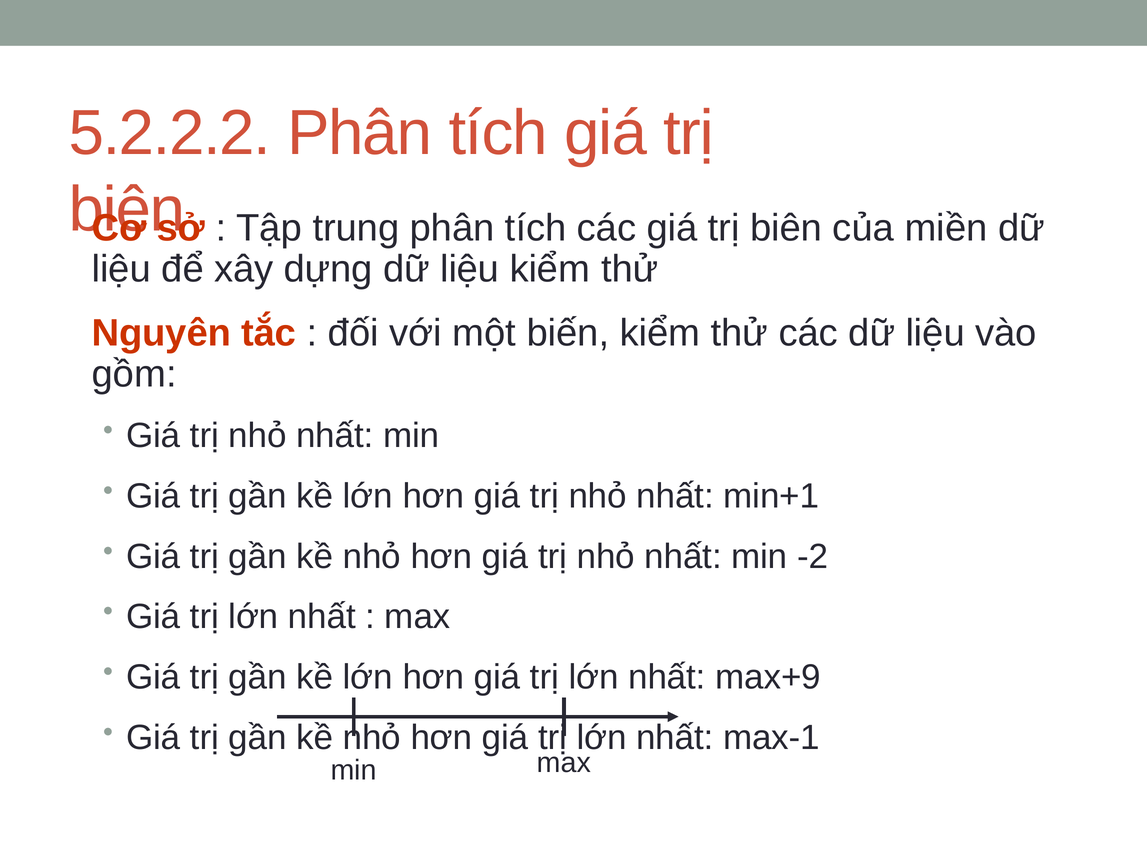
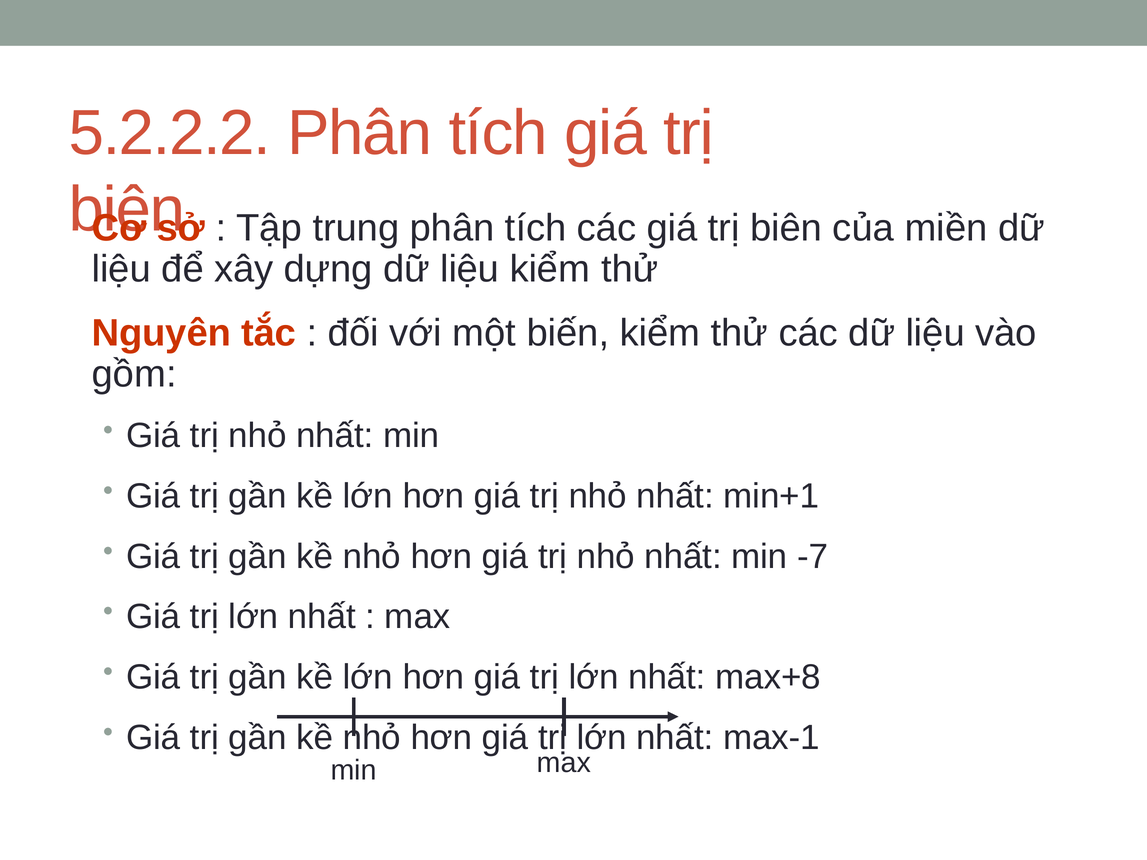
-2: -2 -> -7
max+9: max+9 -> max+8
